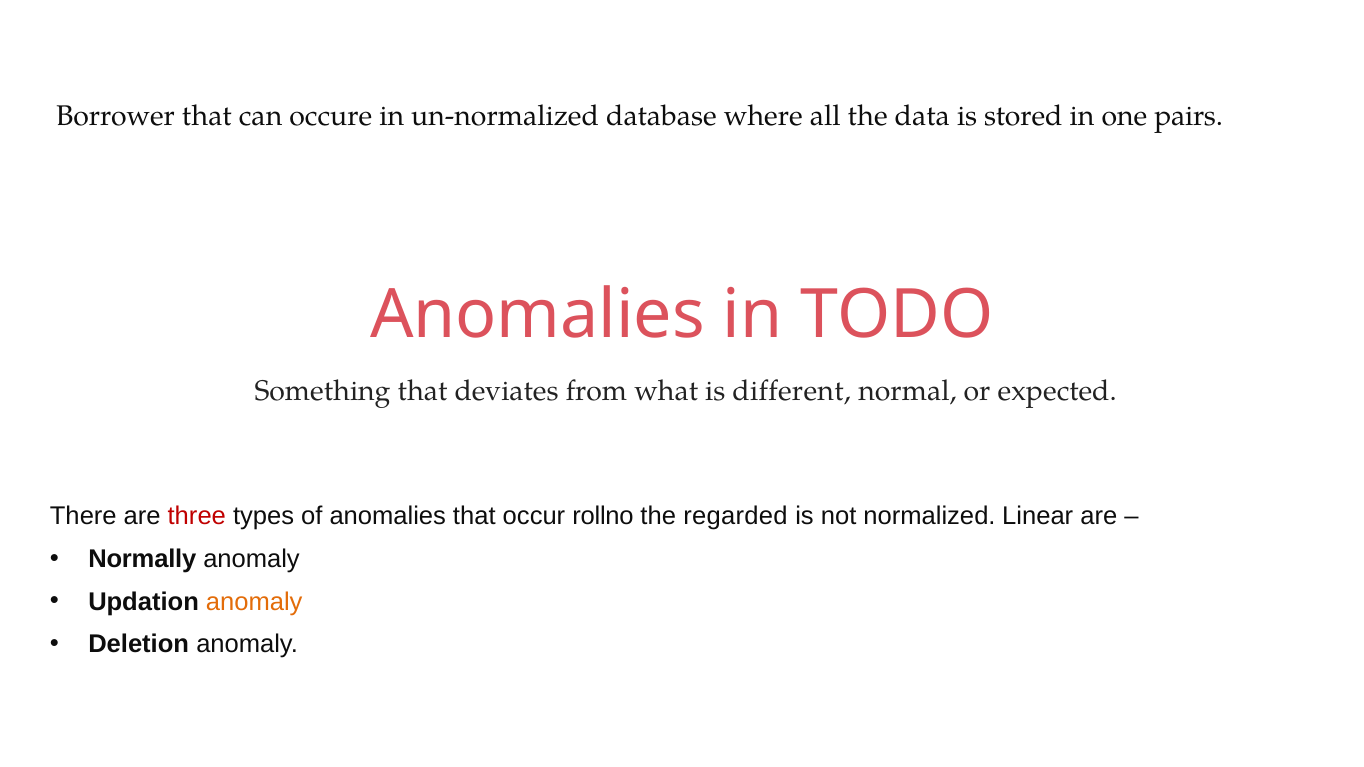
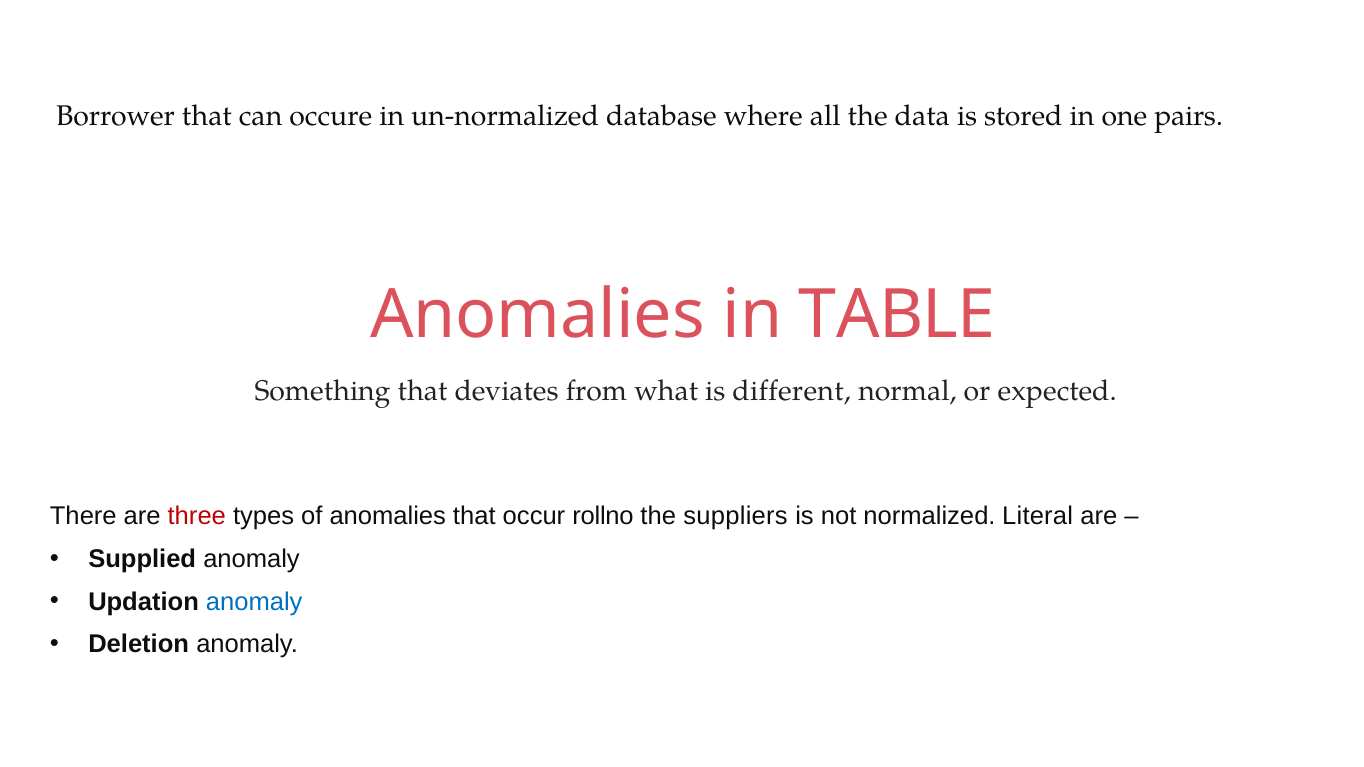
TODO: TODO -> TABLE
regarded: regarded -> suppliers
Linear: Linear -> Literal
Normally: Normally -> Supplied
anomaly at (254, 602) colour: orange -> blue
